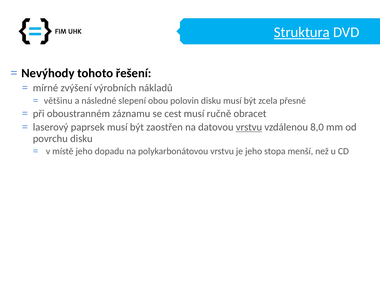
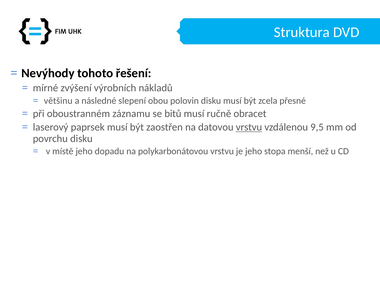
Struktura underline: present -> none
cest: cest -> bitů
8,0: 8,0 -> 9,5
